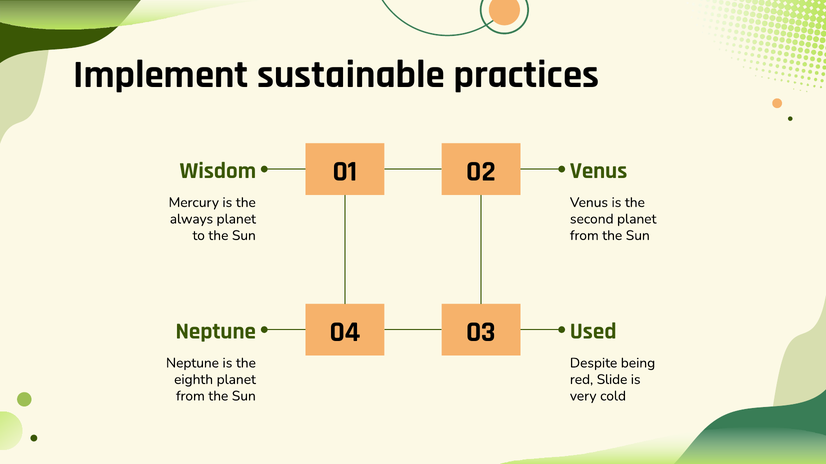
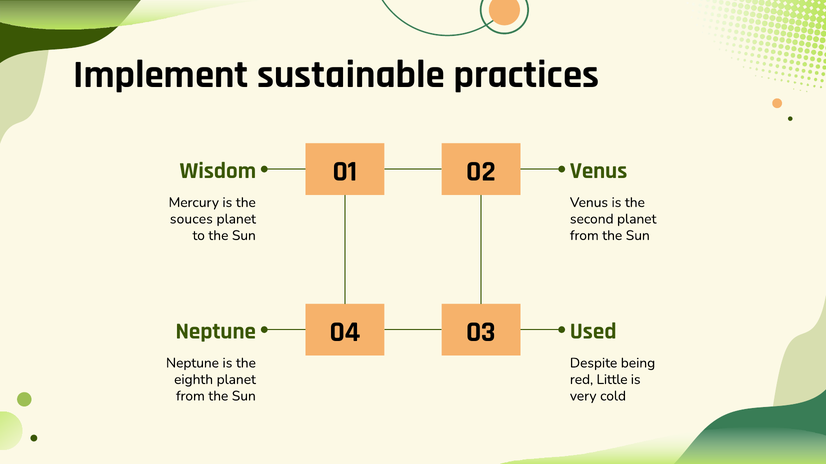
always: always -> souces
Slide: Slide -> Little
